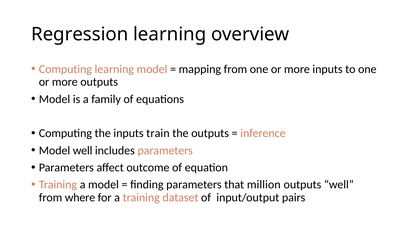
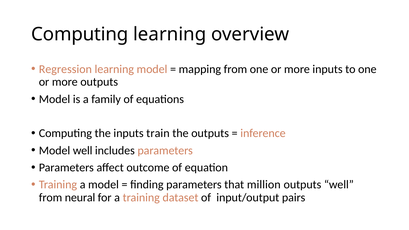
Regression at (80, 34): Regression -> Computing
Computing at (65, 69): Computing -> Regression
where: where -> neural
